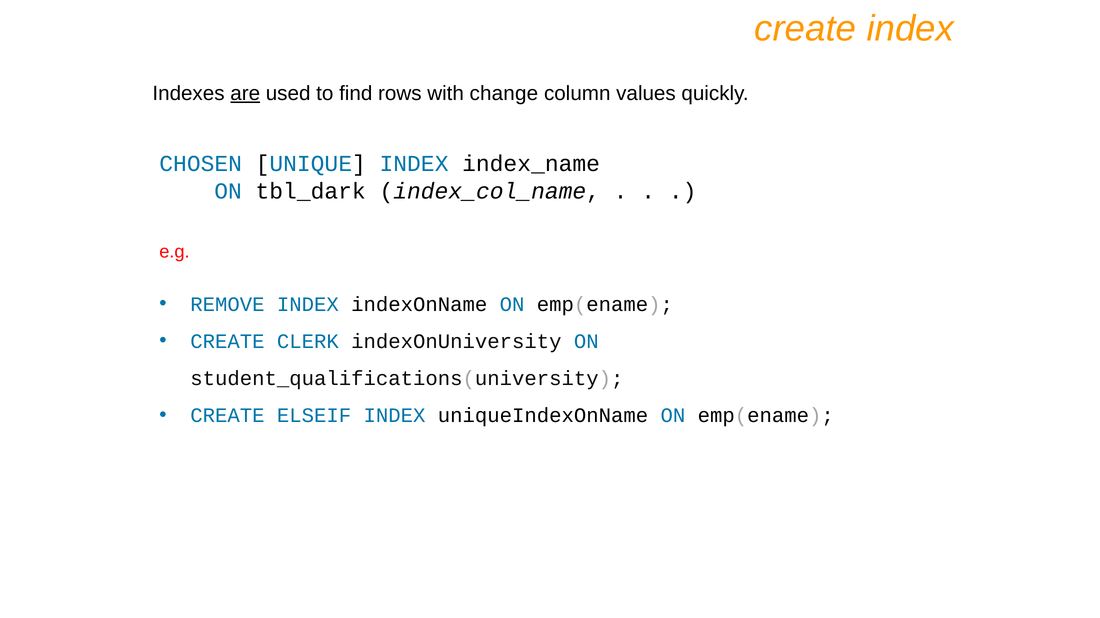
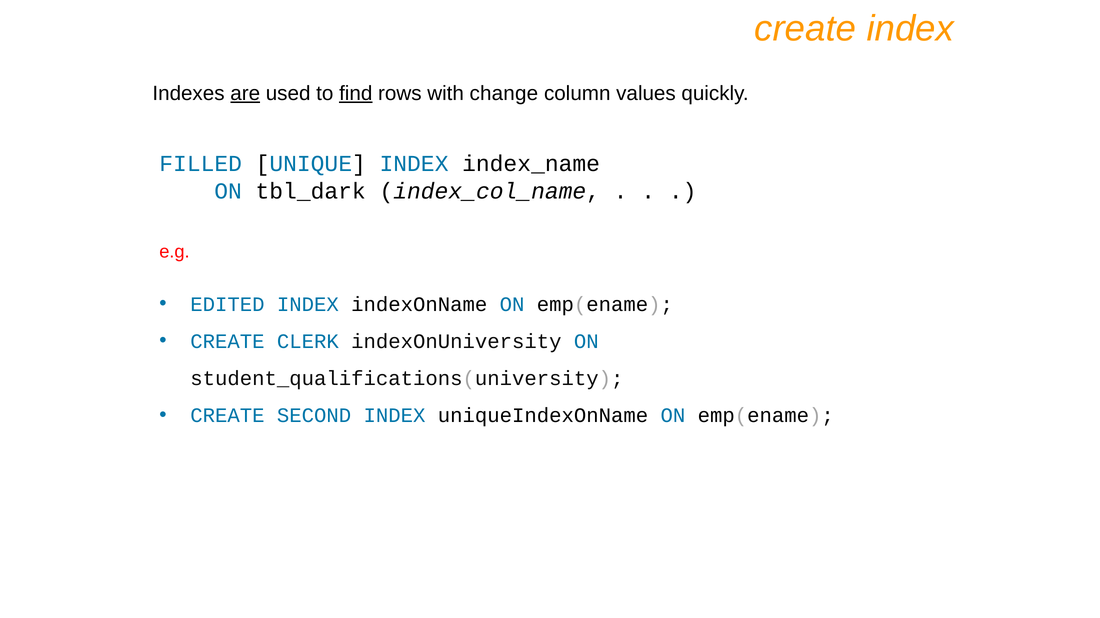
find underline: none -> present
CHOSEN: CHOSEN -> FILLED
REMOVE: REMOVE -> EDITED
ELSEIF: ELSEIF -> SECOND
